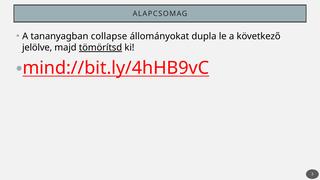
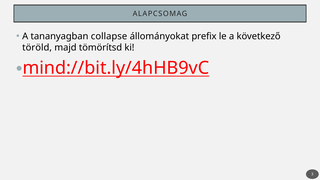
dupla: dupla -> prefix
jelölve: jelölve -> töröld
tömörítsd underline: present -> none
